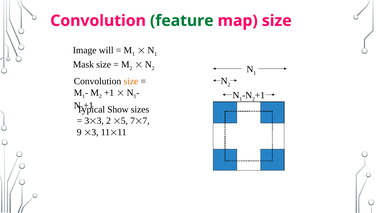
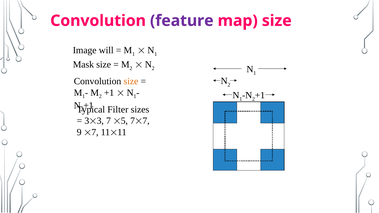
feature colour: green -> purple
Show: Show -> Filter
2 at (109, 121): 2 -> 7
3 at (95, 132): 3 -> 7
